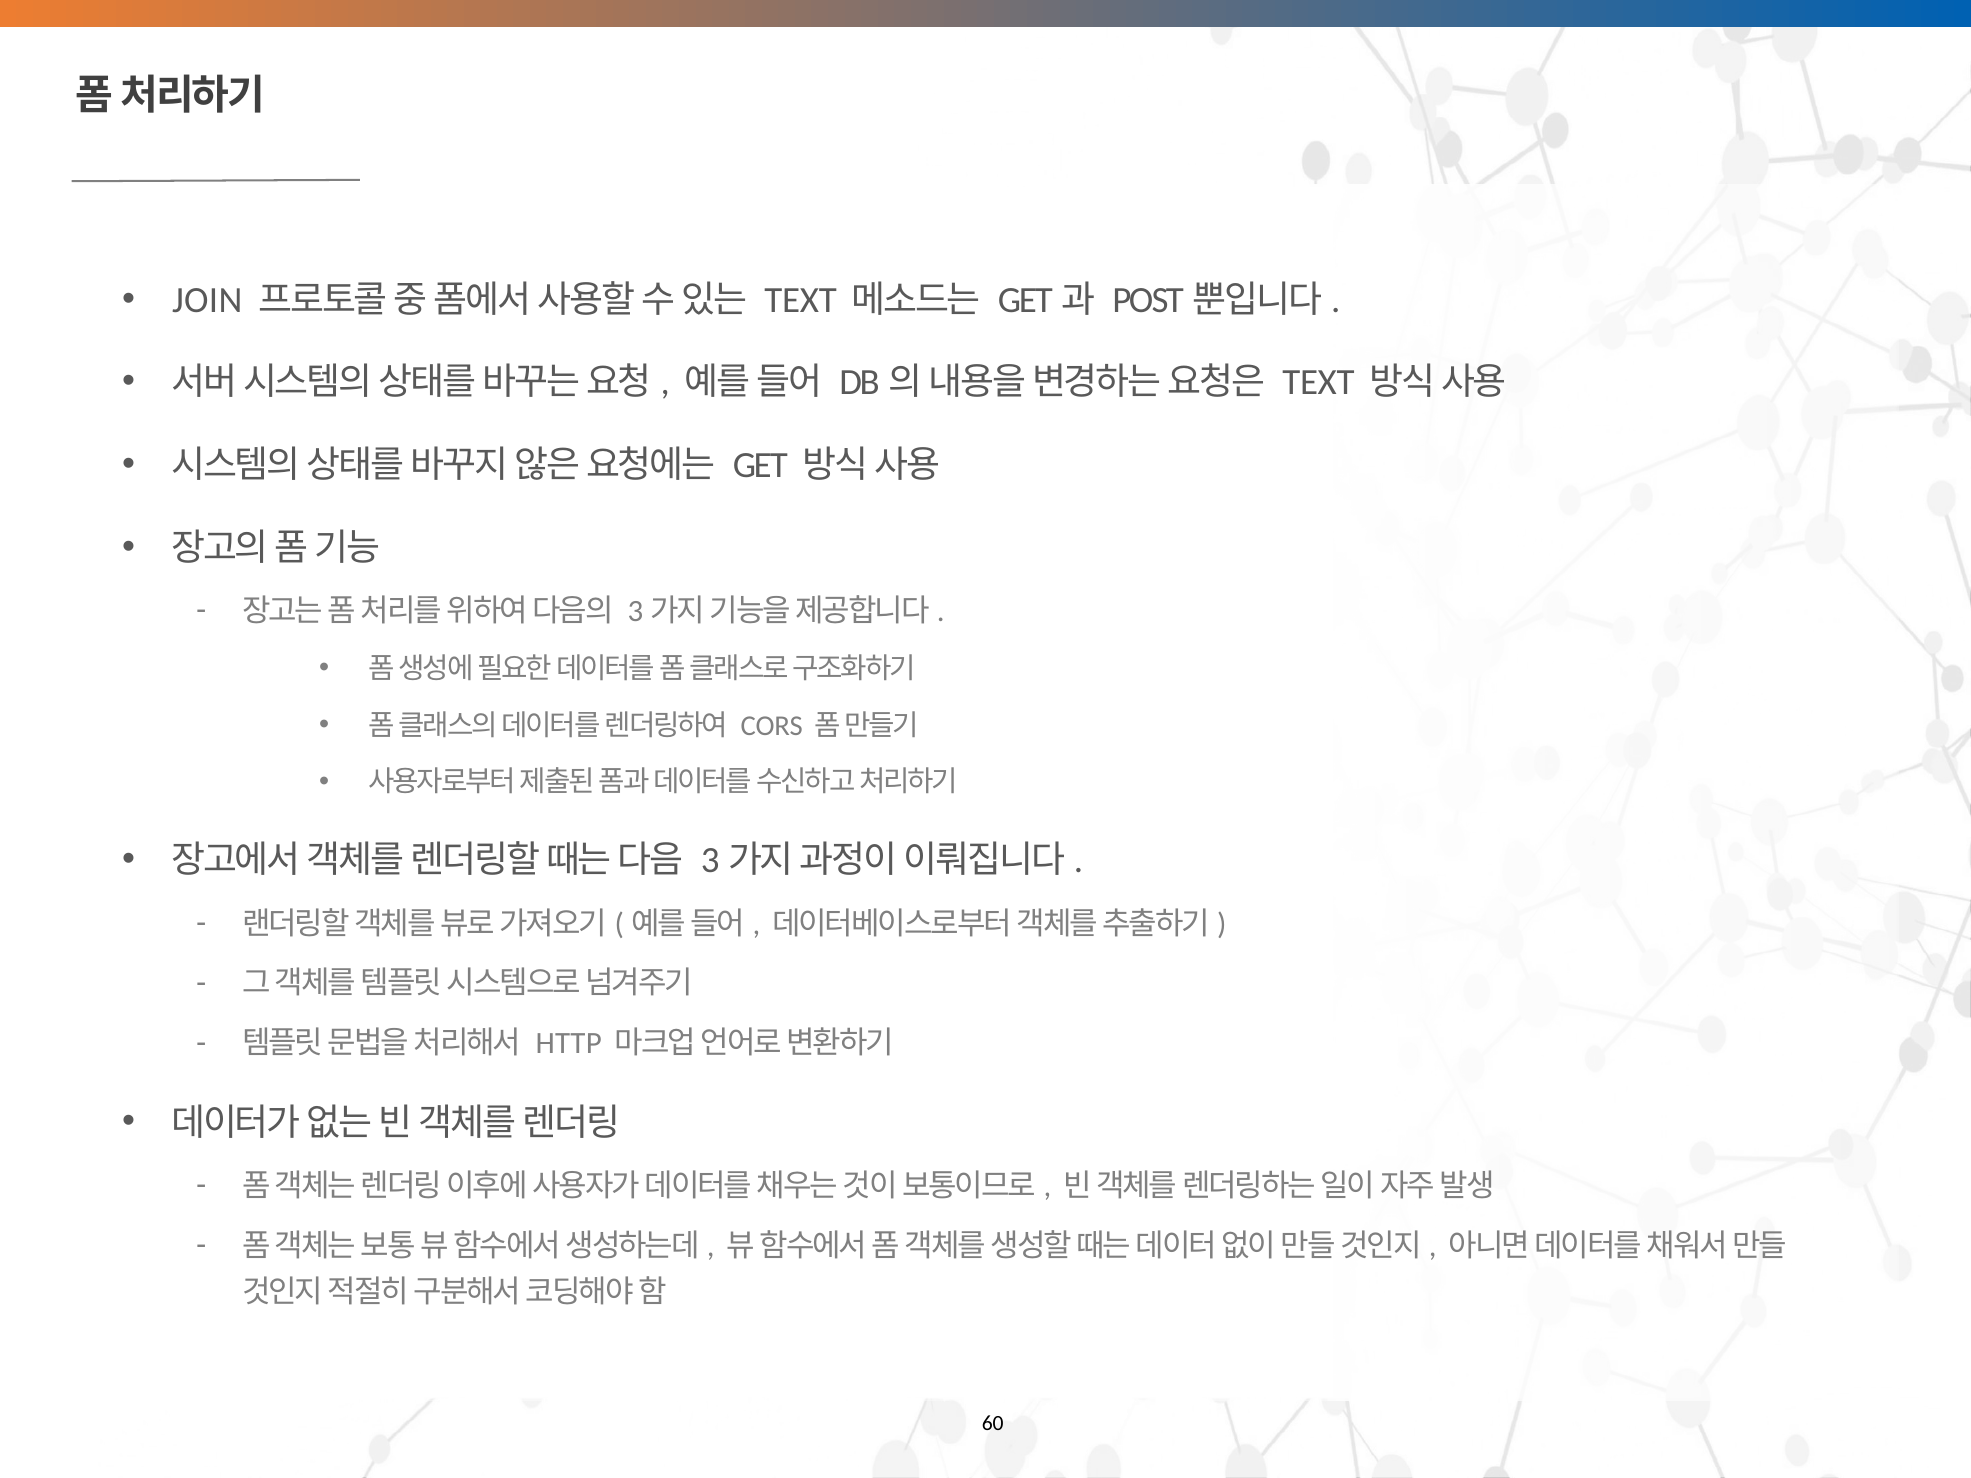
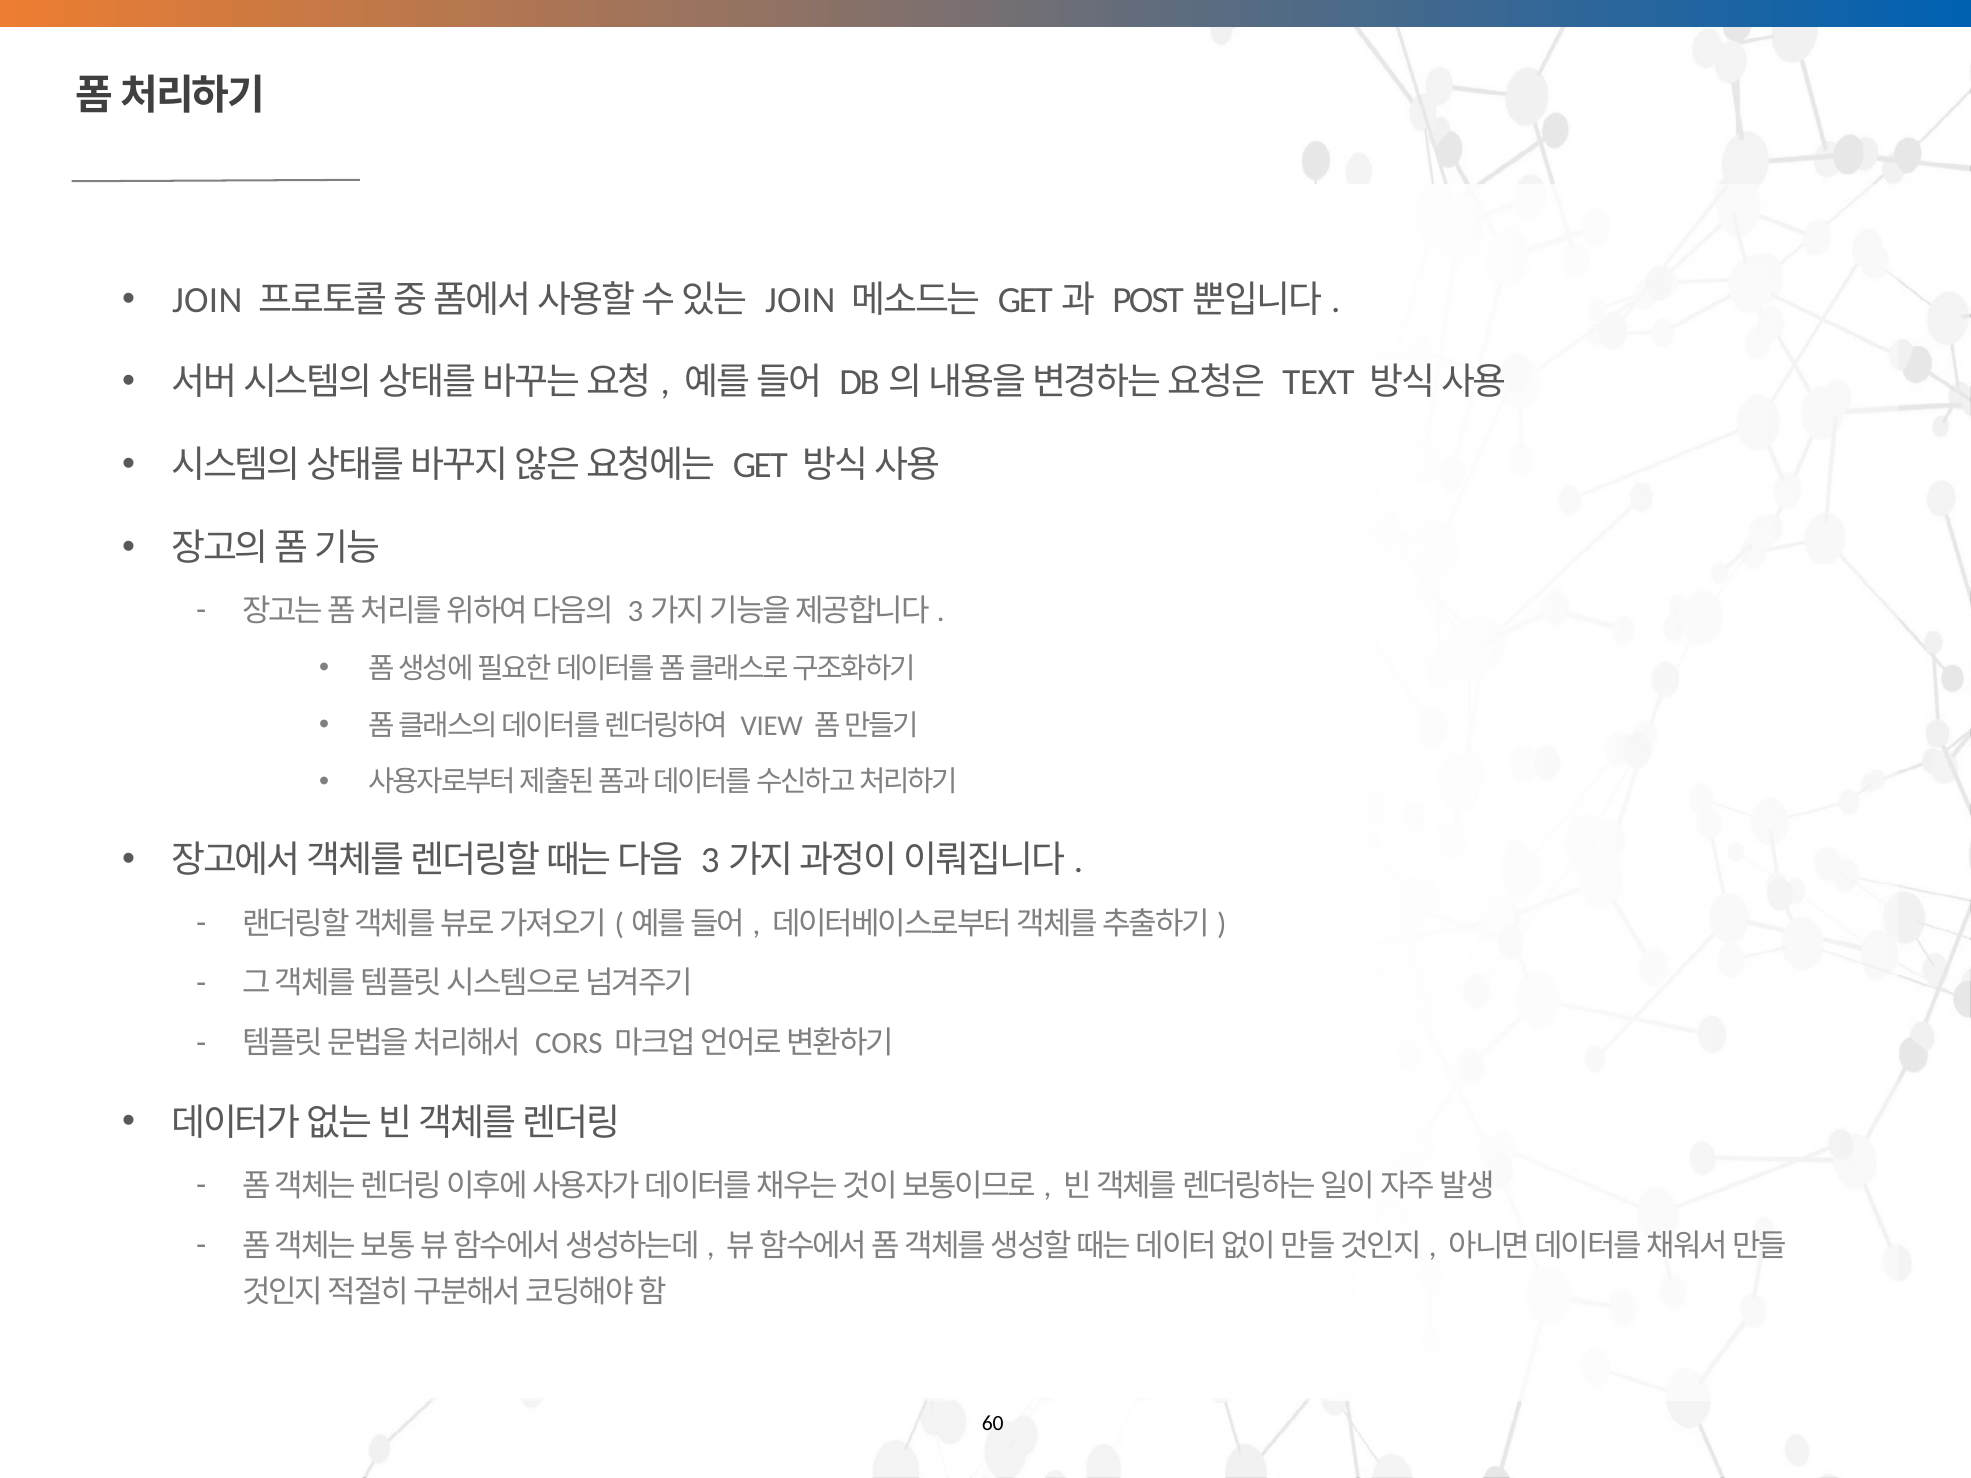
TEXT at (801, 300): TEXT -> JOIN
CORS: CORS -> VIEW
HTTP: HTTP -> CORS
